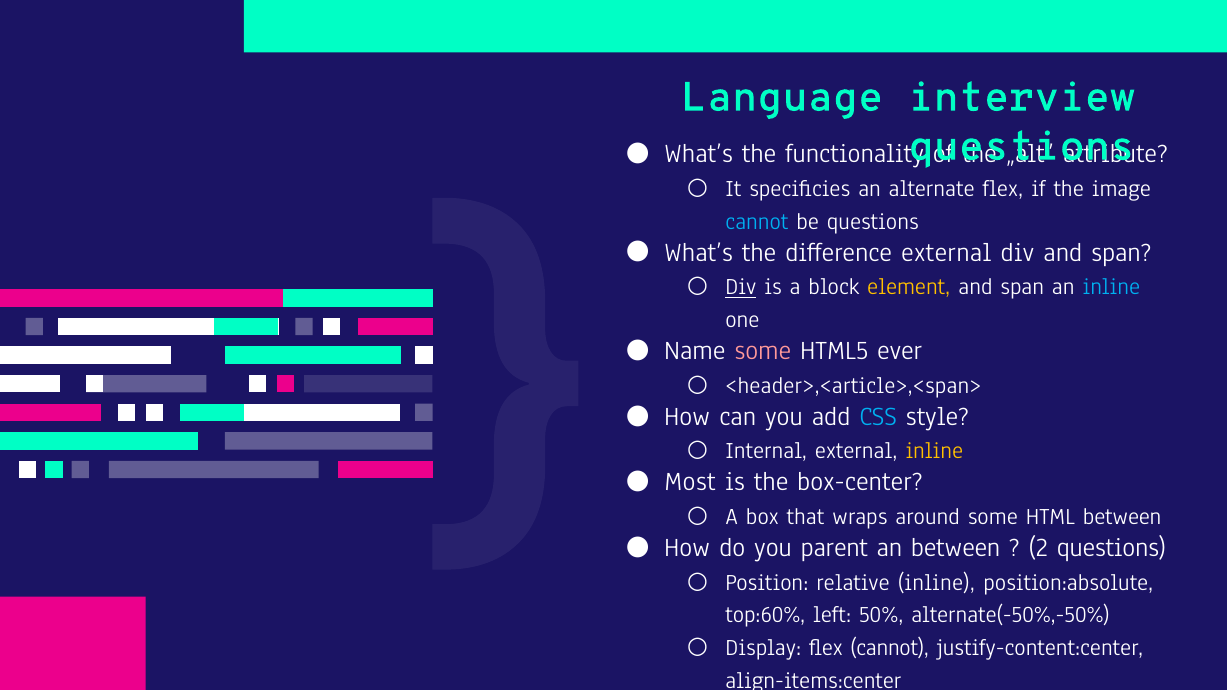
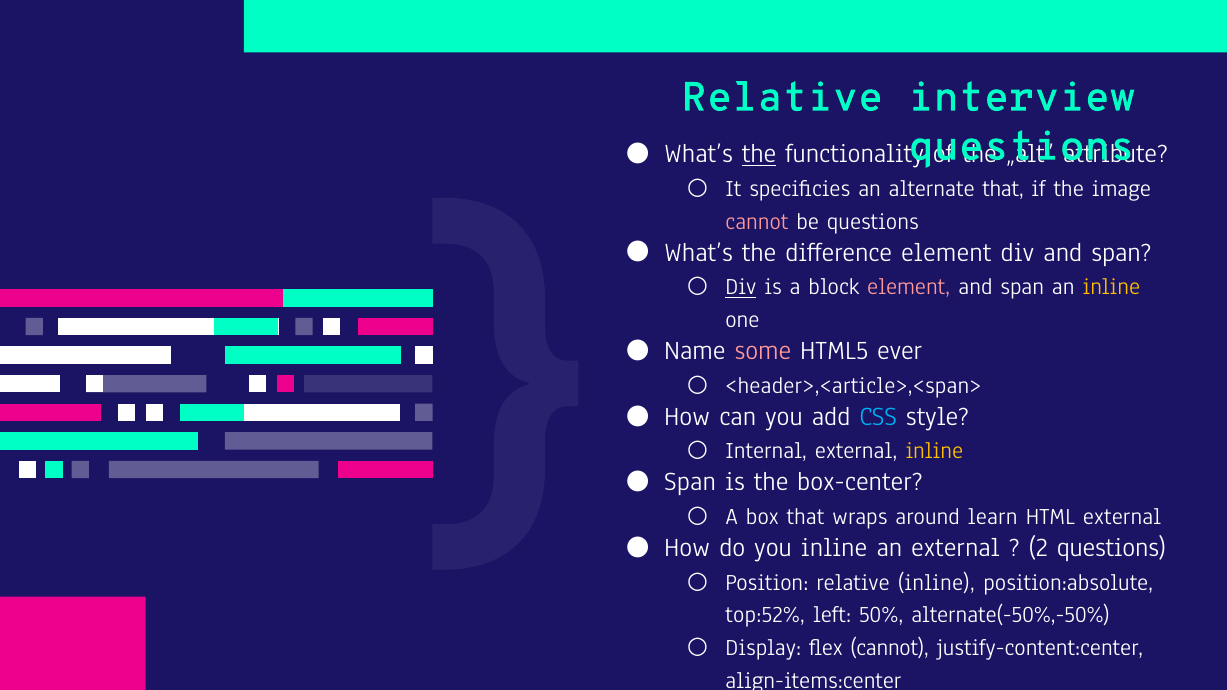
Language at (782, 97): Language -> Relative
the at (759, 154) underline: none -> present
alternate flex: flex -> that
cannot at (757, 221) colour: light blue -> pink
difference external: external -> element
element at (909, 287) colour: yellow -> pink
inline at (1111, 287) colour: light blue -> yellow
Most at (690, 482): Most -> Span
around some: some -> learn
HTML between: between -> external
you parent: parent -> inline
an between: between -> external
top:60%: top:60% -> top:52%
